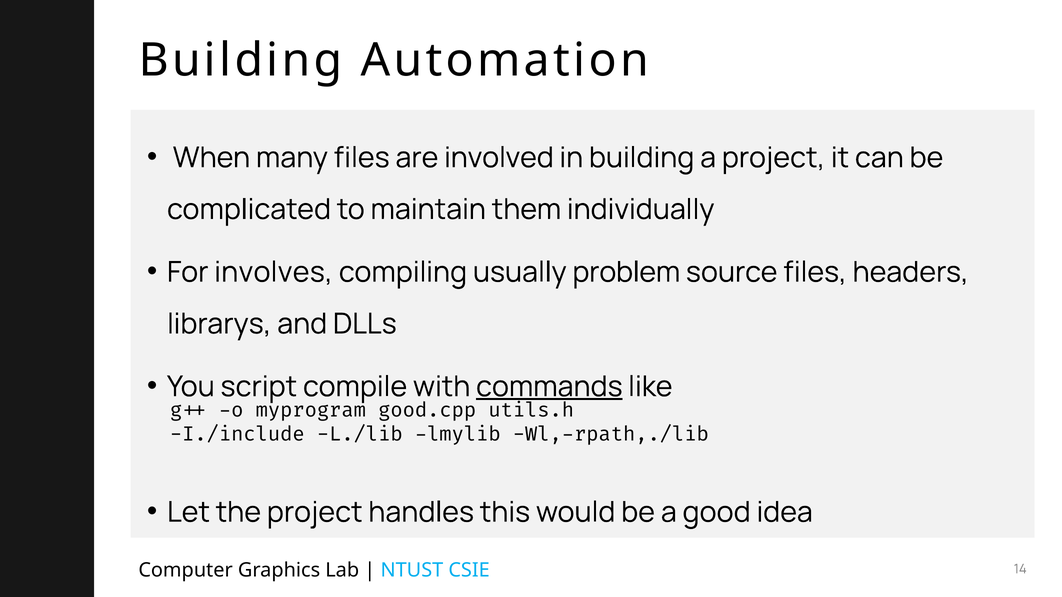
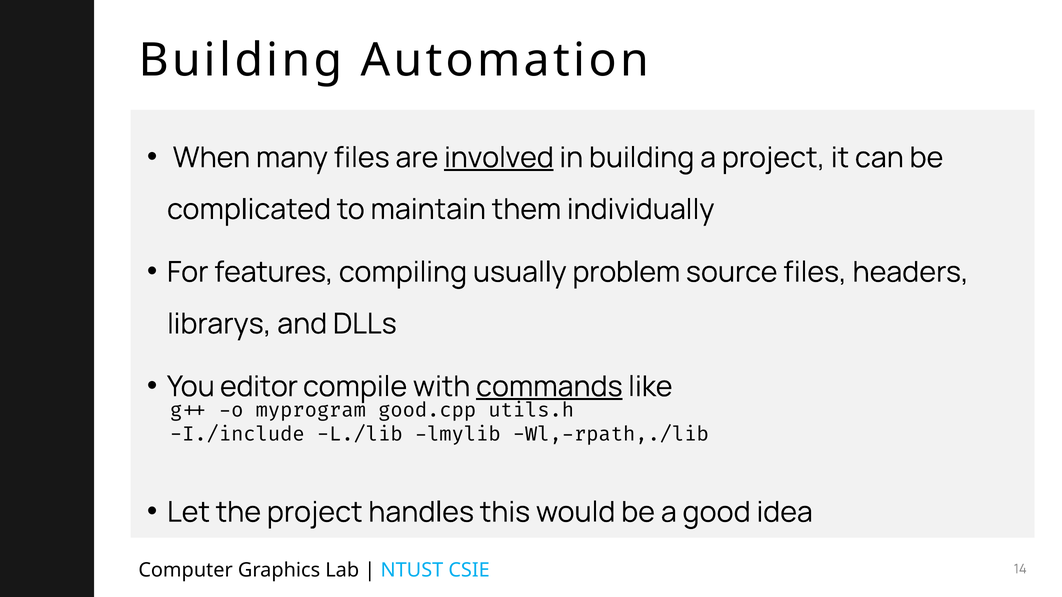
involved underline: none -> present
involves: involves -> features
script: script -> editor
